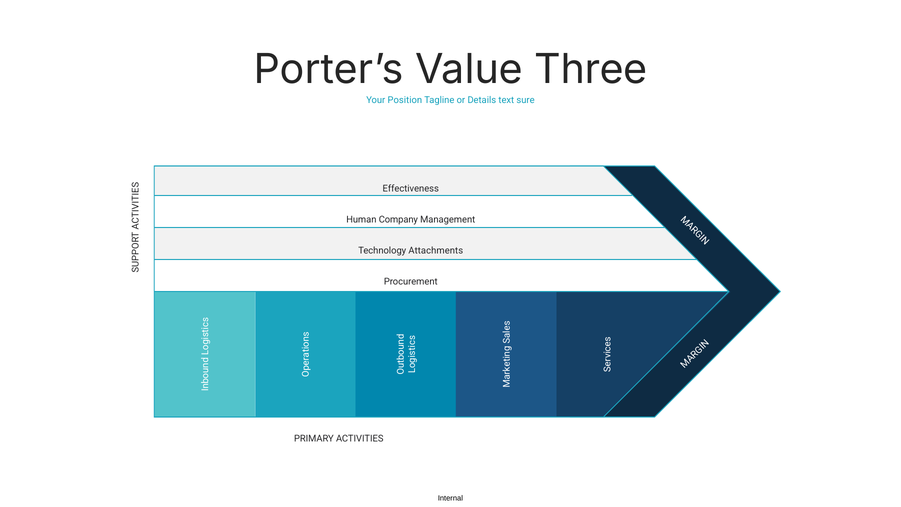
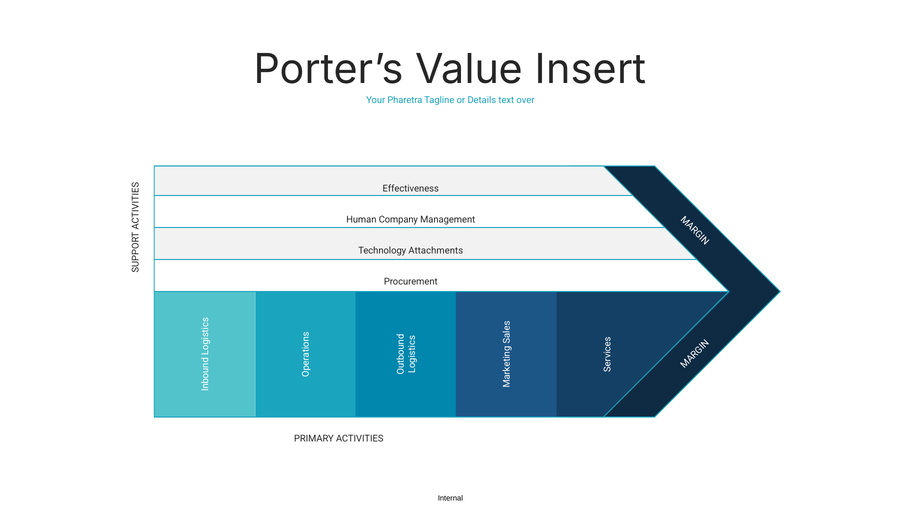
Three: Three -> Insert
Position: Position -> Pharetra
sure: sure -> over
